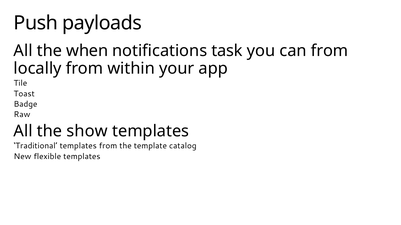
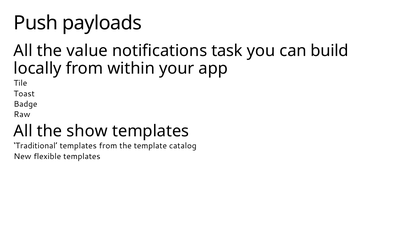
when: when -> value
can from: from -> build
